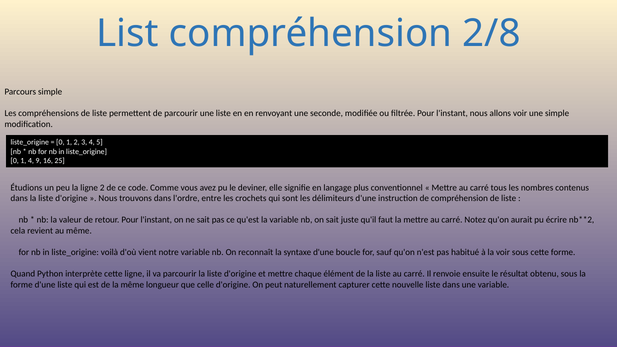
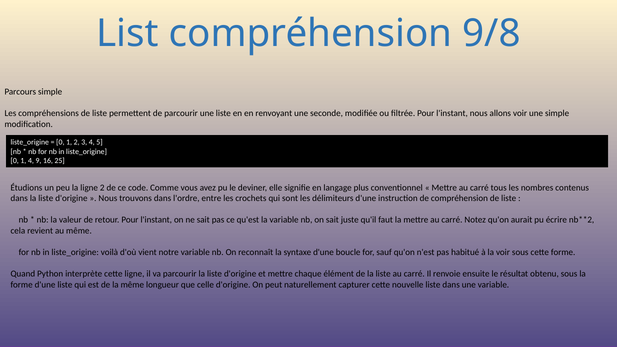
2/8: 2/8 -> 9/8
